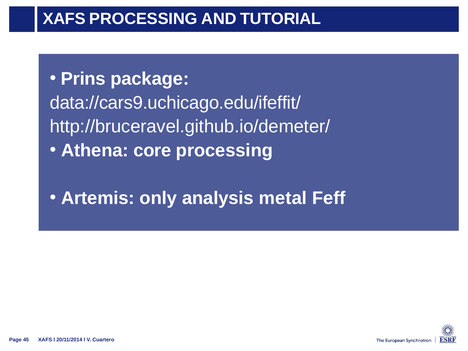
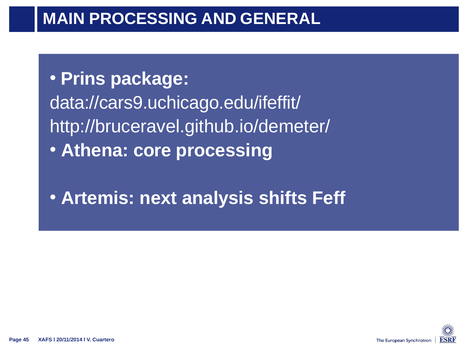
XAFS at (64, 19): XAFS -> MAIN
TUTORIAL: TUTORIAL -> GENERAL
only: only -> next
metal: metal -> shifts
